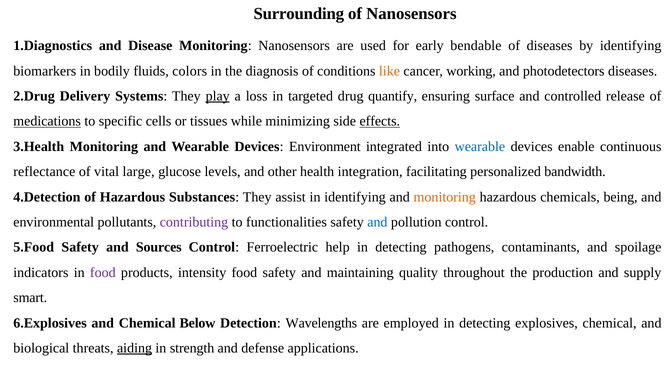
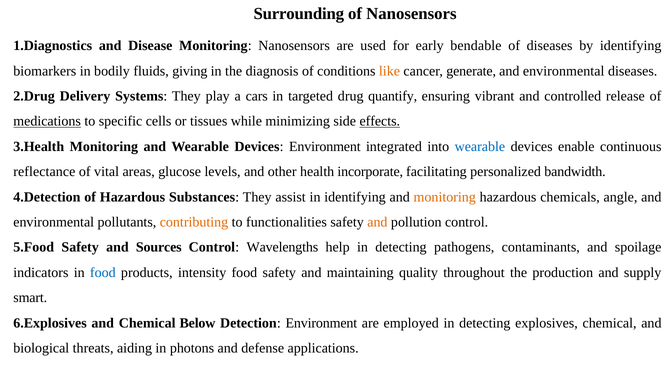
colors: colors -> giving
working: working -> generate
photodetectors at (564, 71): photodetectors -> environmental
play underline: present -> none
loss: loss -> cars
surface: surface -> vibrant
large: large -> areas
integration: integration -> incorporate
being: being -> angle
contributing colour: purple -> orange
and at (377, 222) colour: blue -> orange
Ferroelectric: Ferroelectric -> Wavelengths
food at (103, 272) colour: purple -> blue
Detection Wavelengths: Wavelengths -> Environment
aiding underline: present -> none
strength: strength -> photons
